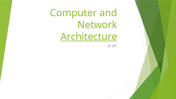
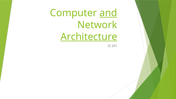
and underline: none -> present
